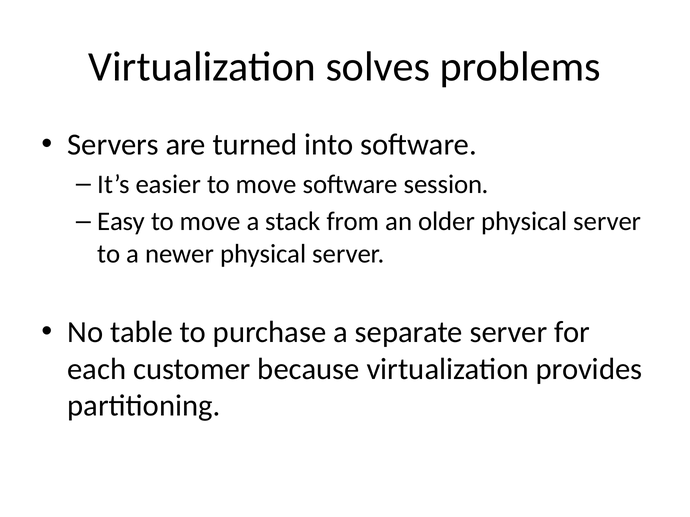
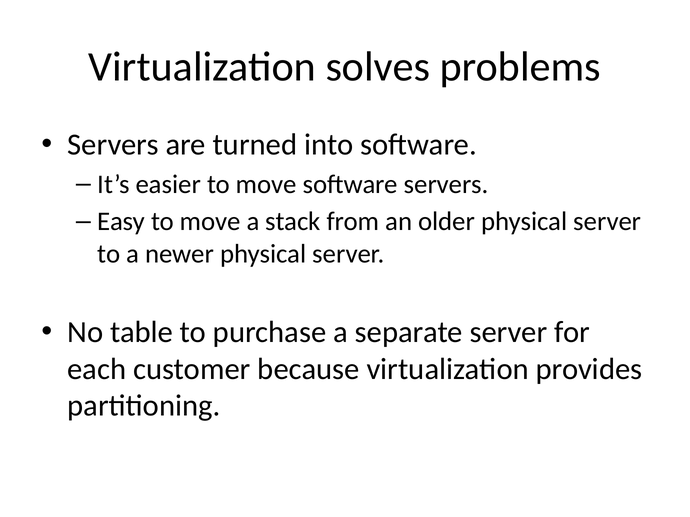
software session: session -> servers
